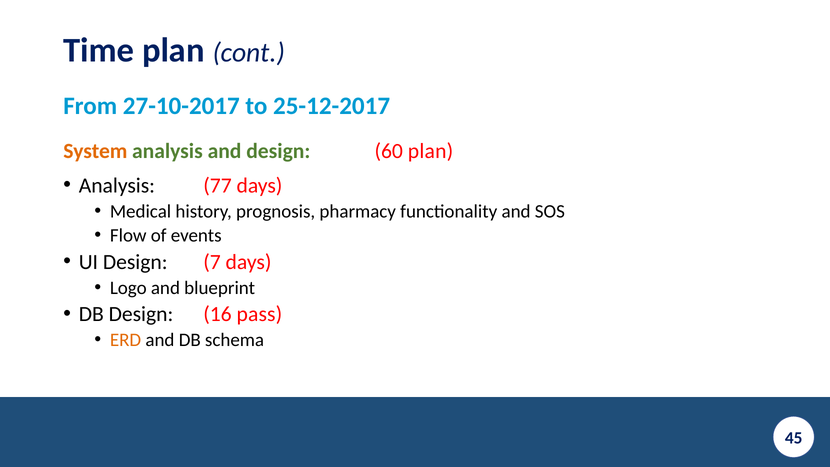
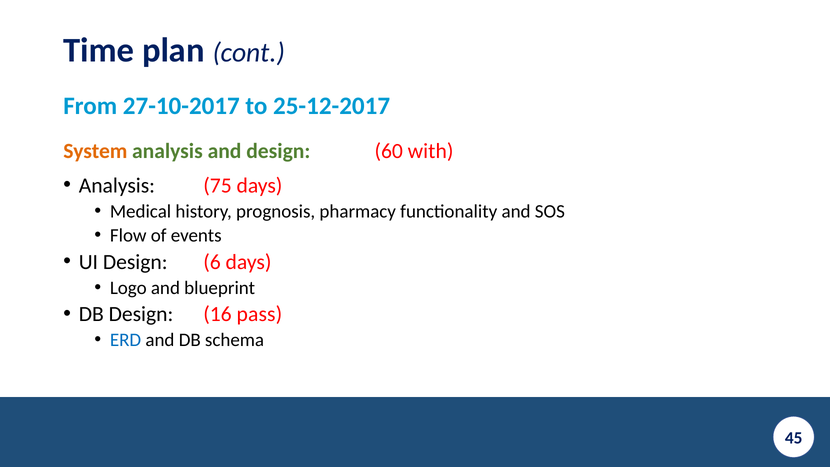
60 plan: plan -> with
77: 77 -> 75
7: 7 -> 6
ERD colour: orange -> blue
